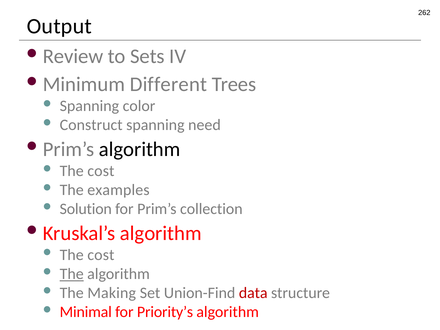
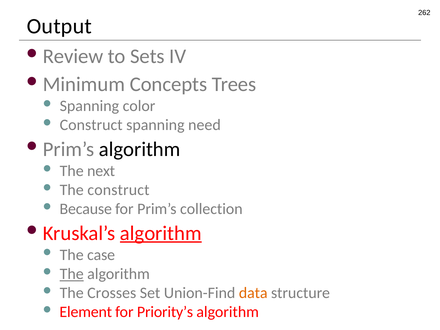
Different: Different -> Concepts
cost at (101, 171): cost -> next
The examples: examples -> construct
Solution: Solution -> Because
algorithm at (161, 233) underline: none -> present
cost at (101, 255): cost -> case
Making: Making -> Crosses
data colour: red -> orange
Minimal: Minimal -> Element
